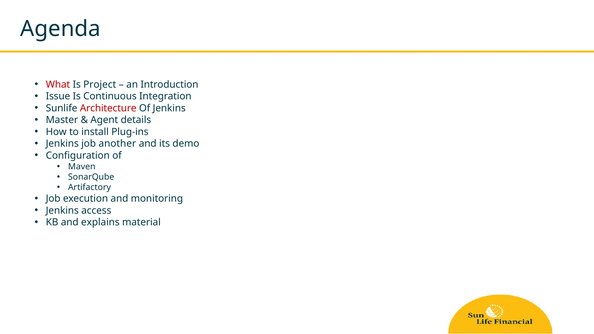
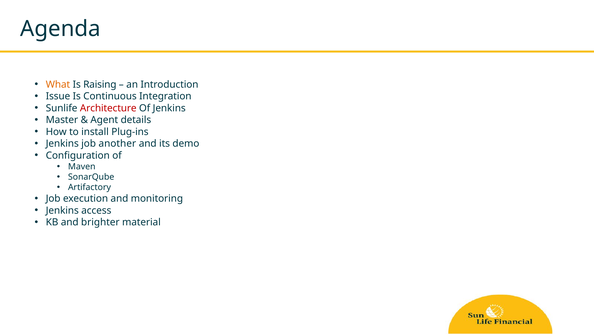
What colour: red -> orange
Project: Project -> Raising
explains: explains -> brighter
